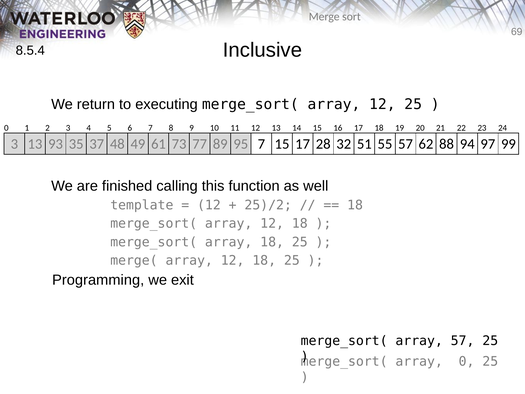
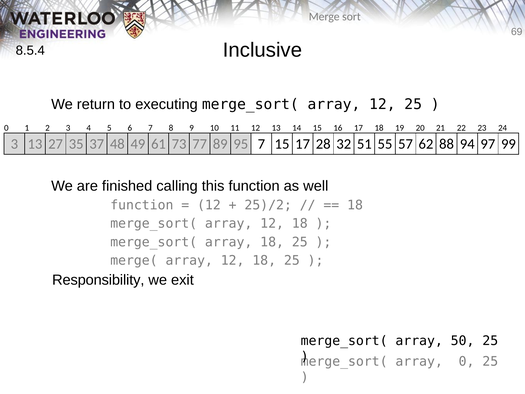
93: 93 -> 27
template at (142, 205): template -> function
Programming: Programming -> Responsibility
array 57: 57 -> 50
